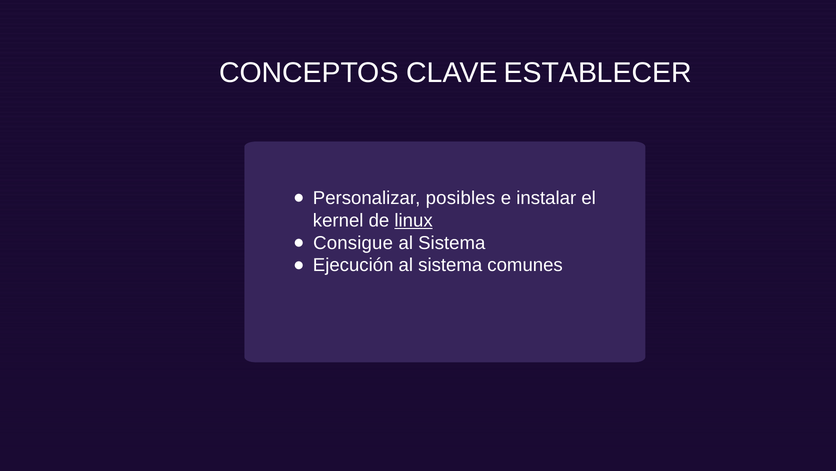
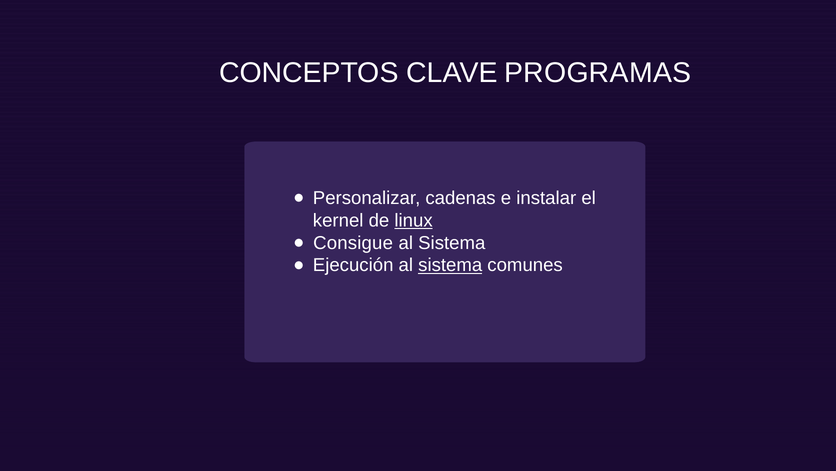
ESTABLECER: ESTABLECER -> PROGRAMAS
posibles: posibles -> cadenas
sistema at (450, 265) underline: none -> present
